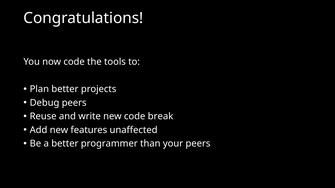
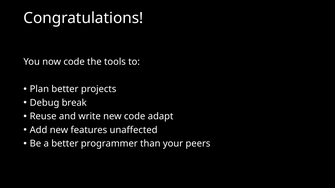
Debug peers: peers -> break
break: break -> adapt
